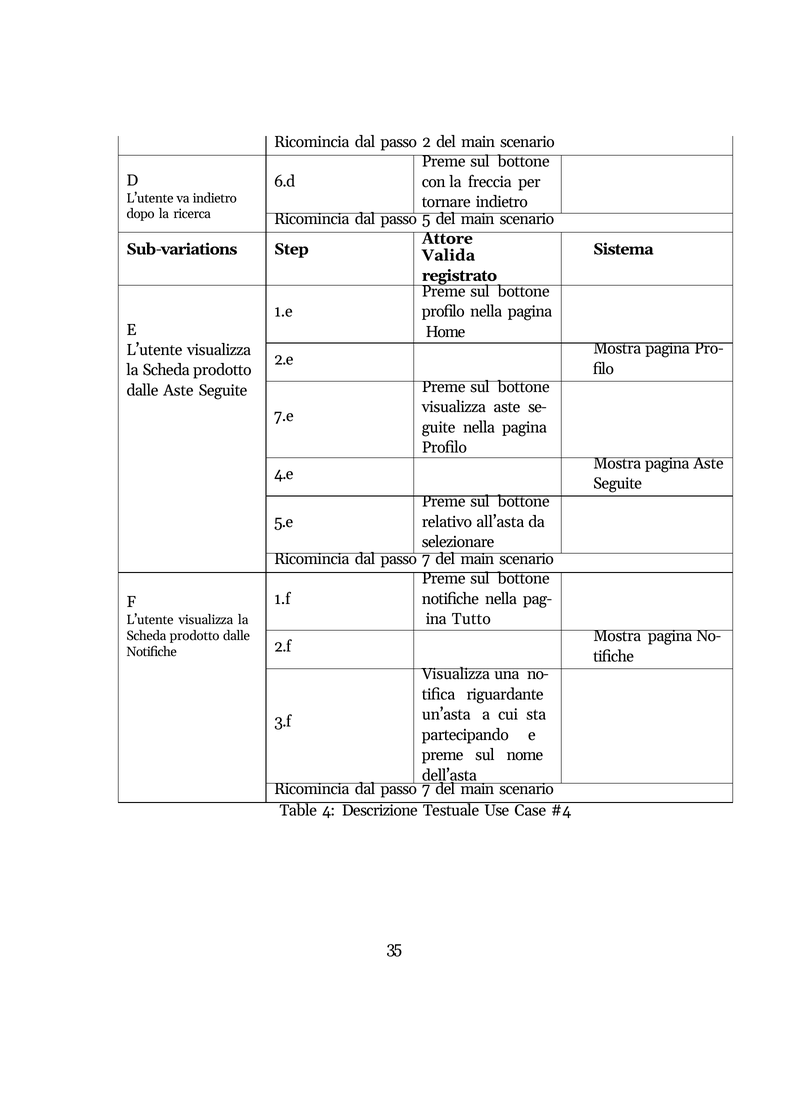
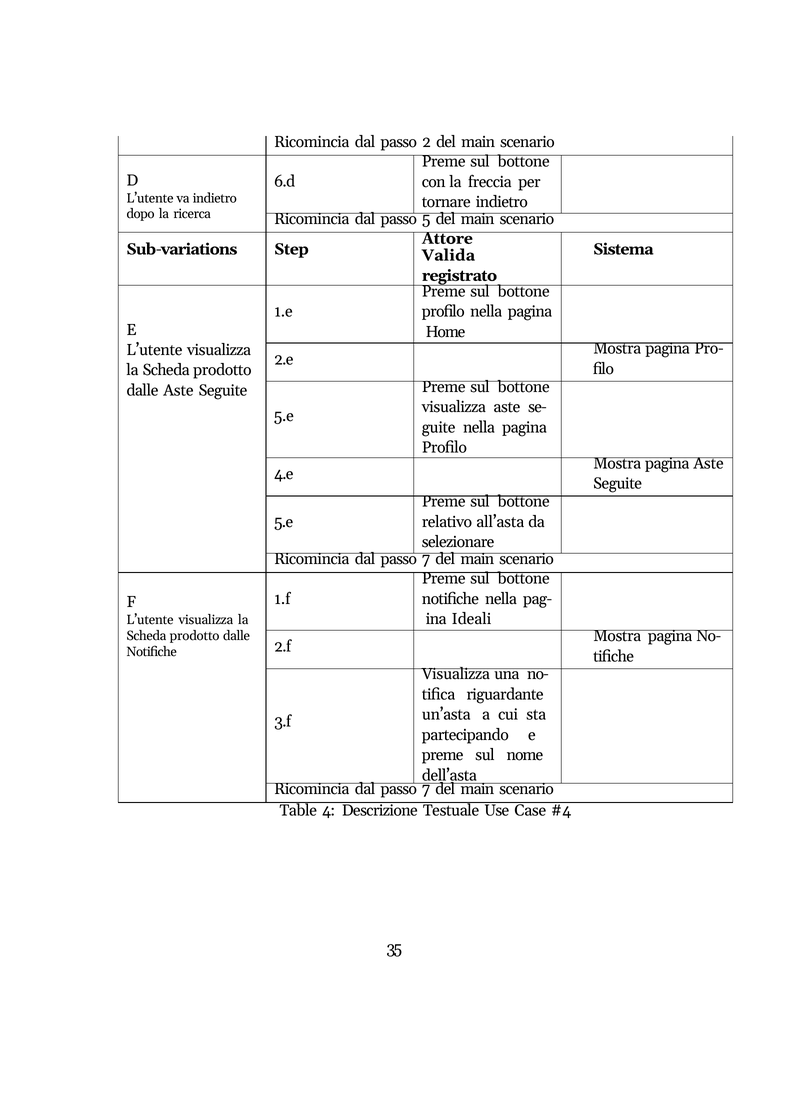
7.e at (284, 416): 7.e -> 5.e
Tutto: Tutto -> Ideali
